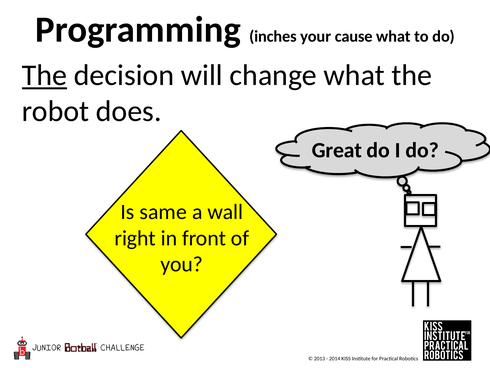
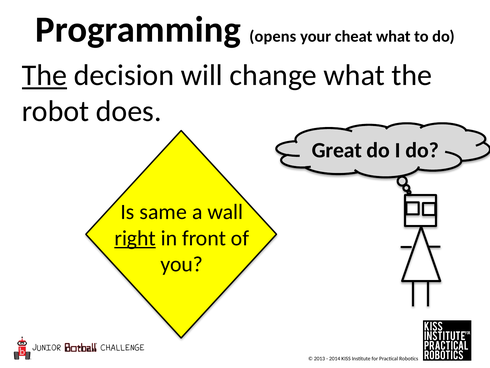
inches: inches -> opens
cause: cause -> cheat
right underline: none -> present
